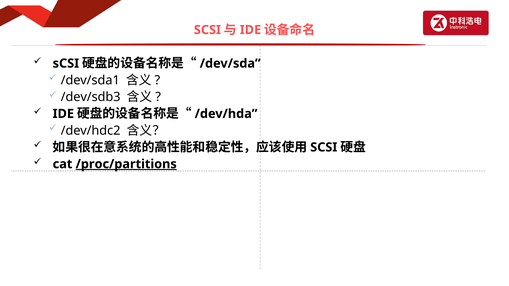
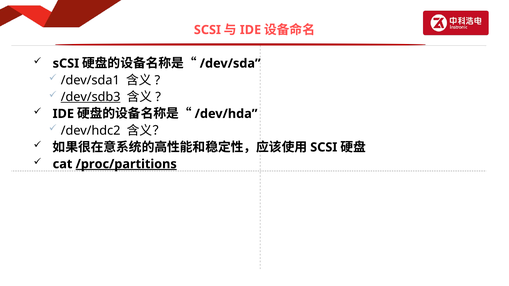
/dev/sdb3 underline: none -> present
